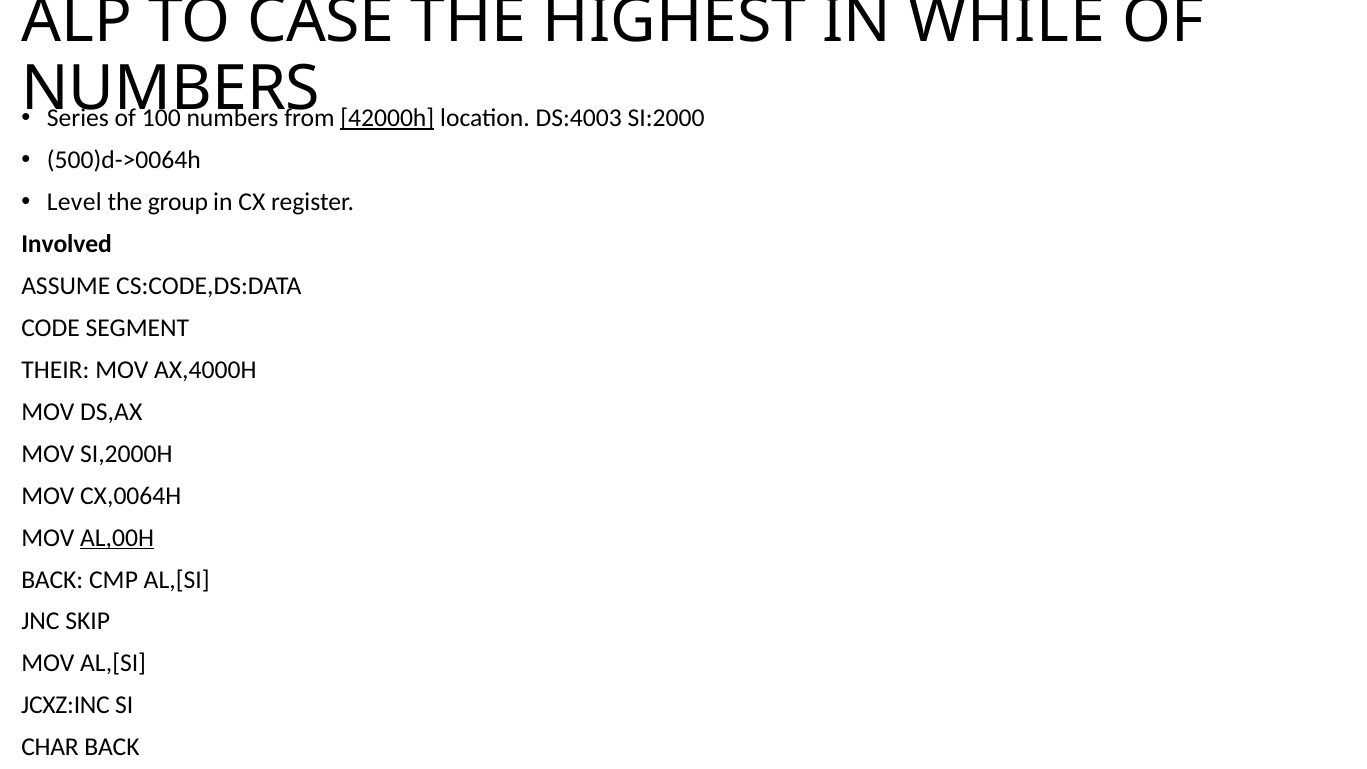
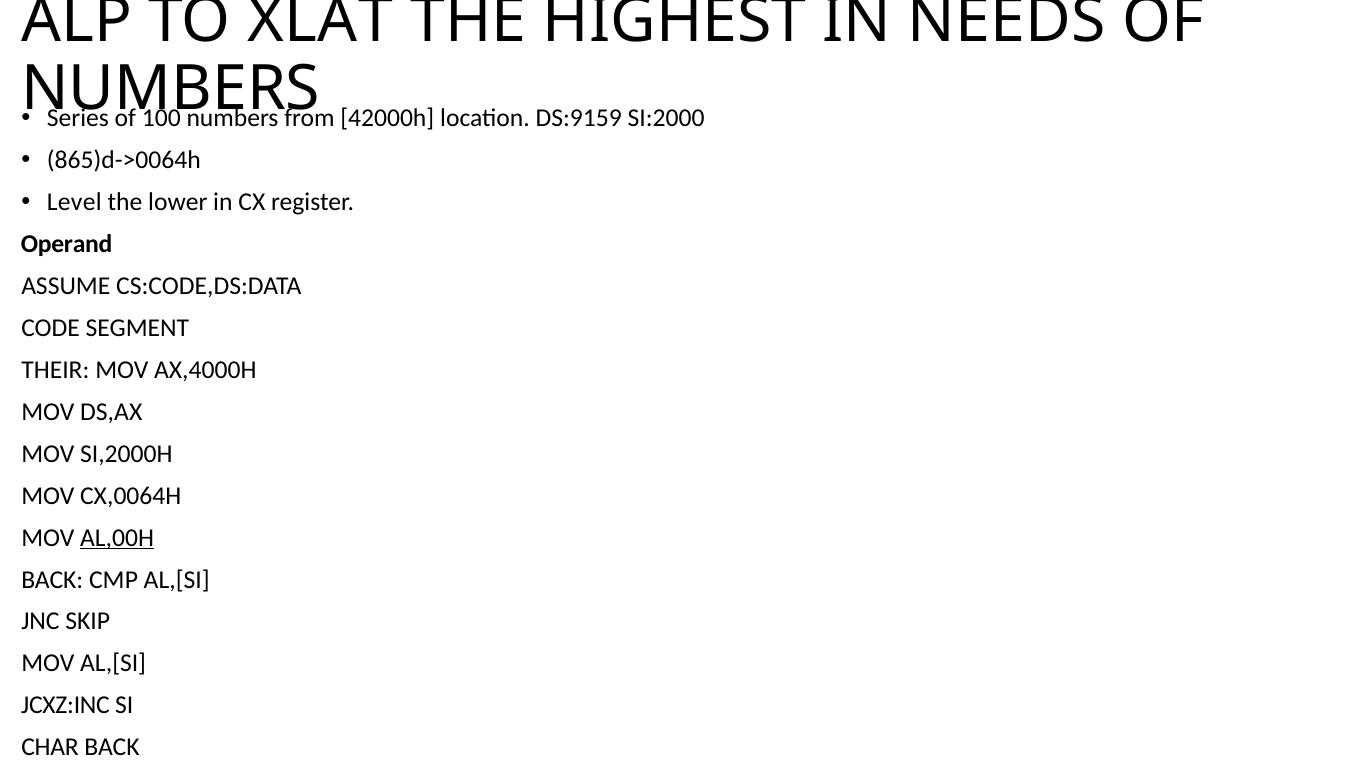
CASE: CASE -> XLAT
WHILE: WHILE -> NEEDS
42000h underline: present -> none
DS:4003: DS:4003 -> DS:9159
500)d->0064h: 500)d->0064h -> 865)d->0064h
group: group -> lower
Involved: Involved -> Operand
